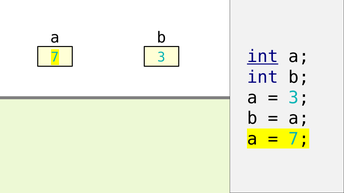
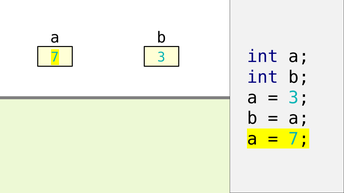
int at (263, 57) underline: present -> none
